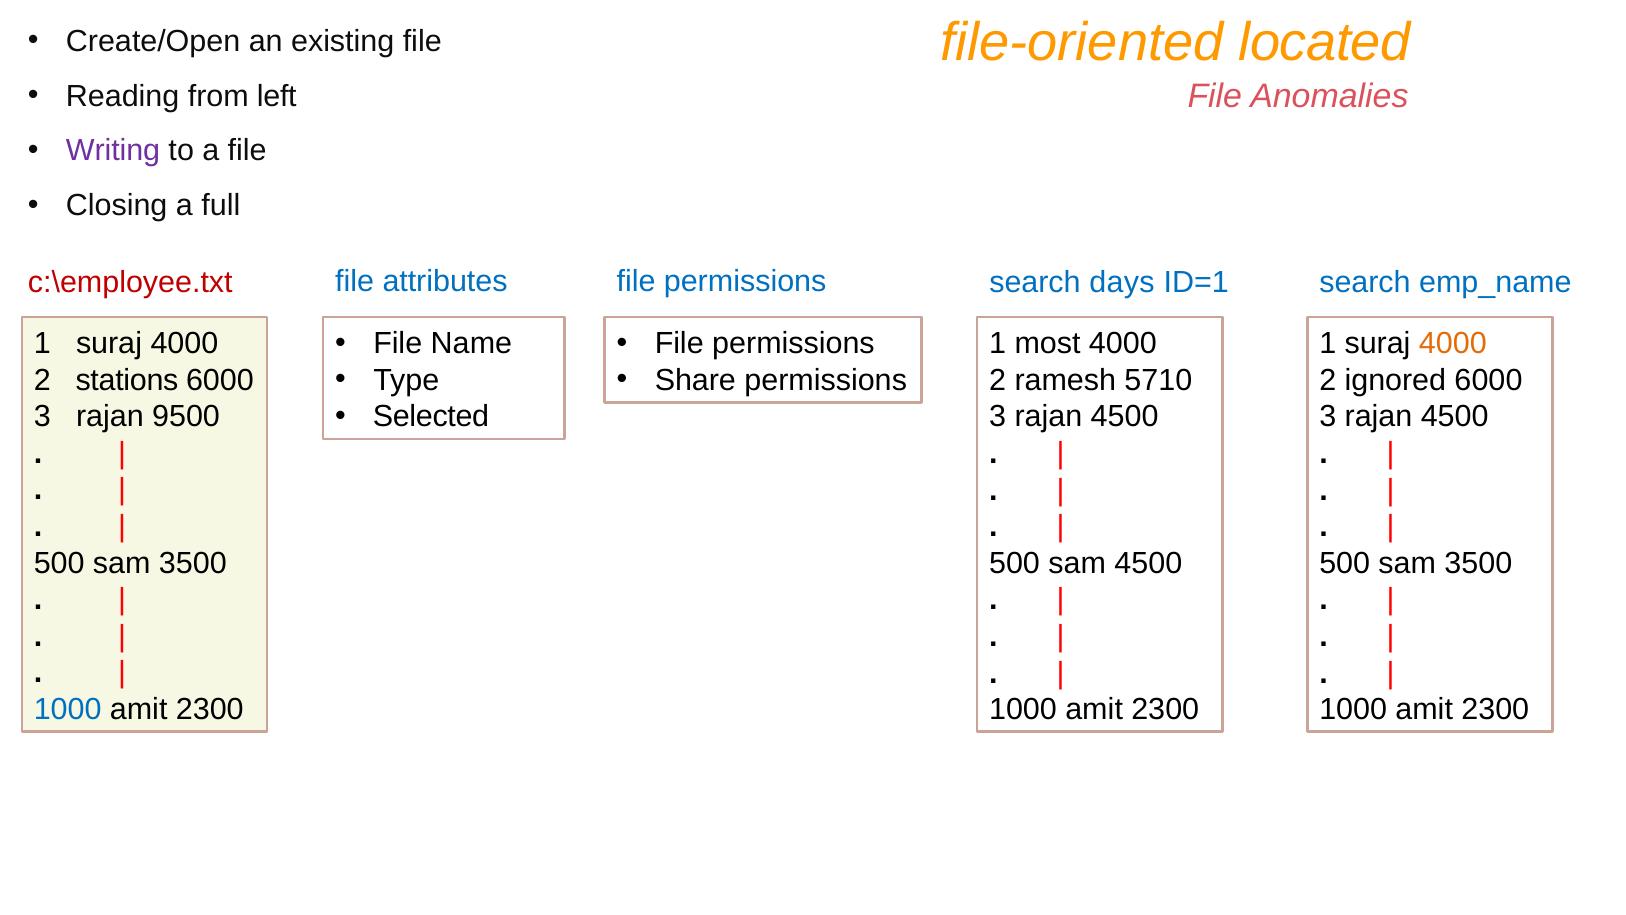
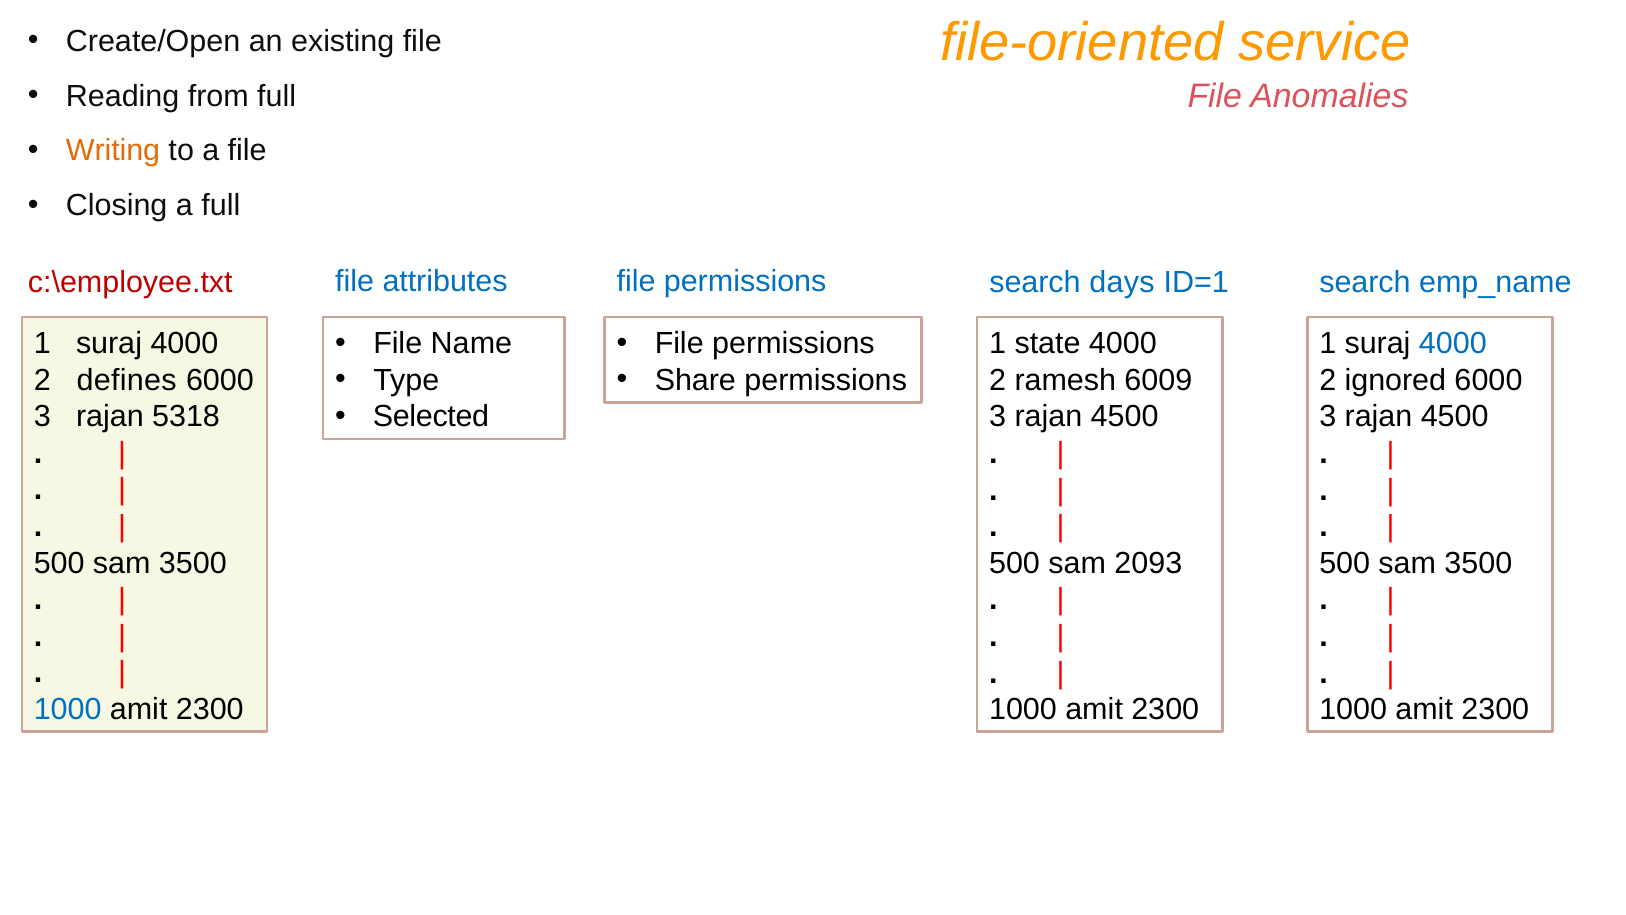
located: located -> service
from left: left -> full
Writing colour: purple -> orange
most: most -> state
4000 at (1453, 343) colour: orange -> blue
stations: stations -> defines
5710: 5710 -> 6009
9500: 9500 -> 5318
sam 4500: 4500 -> 2093
